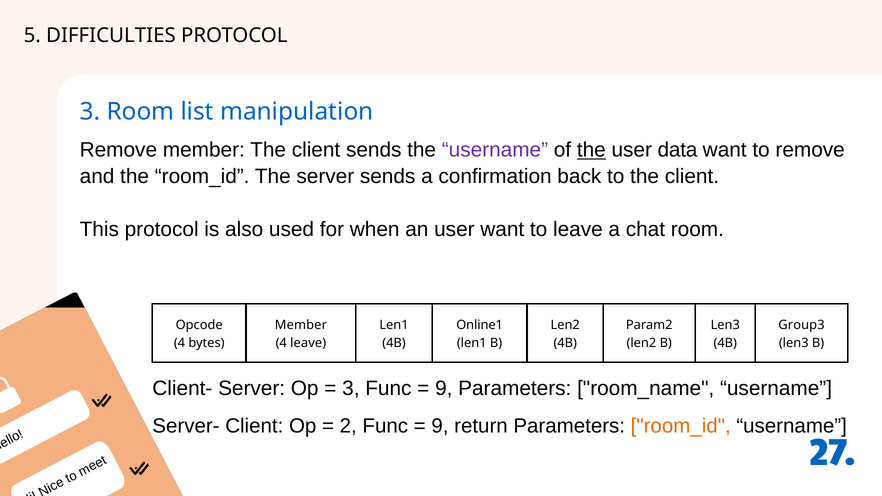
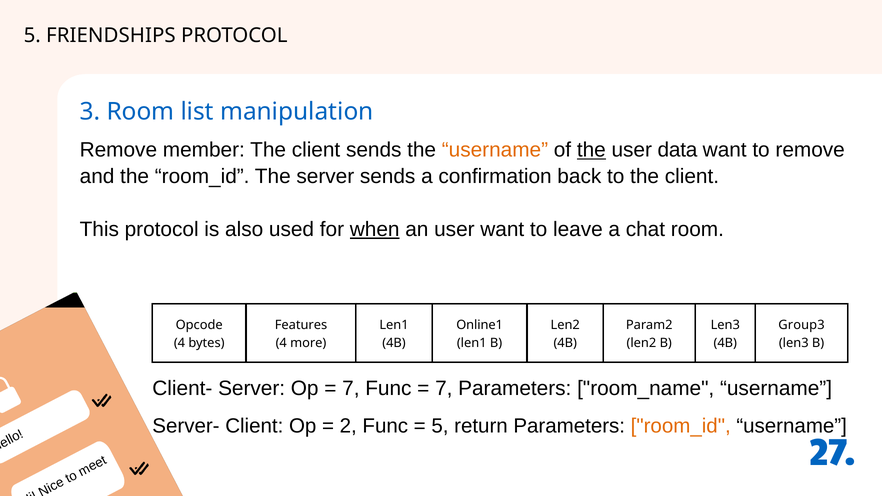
DIFFICULTIES: DIFFICULTIES -> FRIENDSHIPS
username at (495, 150) colour: purple -> orange
when underline: none -> present
Member at (301, 325): Member -> Features
4 leave: leave -> more
3 at (351, 389): 3 -> 7
9 at (444, 389): 9 -> 7
9 at (440, 426): 9 -> 5
